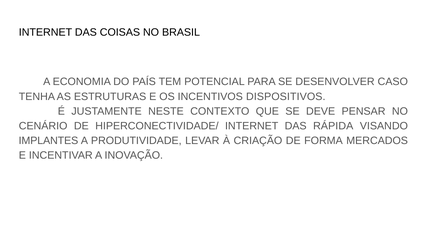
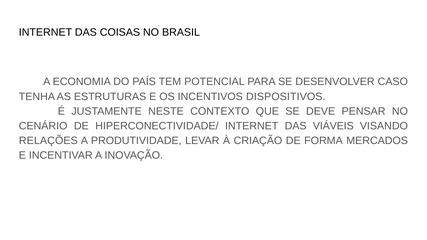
RÁPIDA: RÁPIDA -> VIÁVEIS
IMPLANTES: IMPLANTES -> RELAÇÕES
